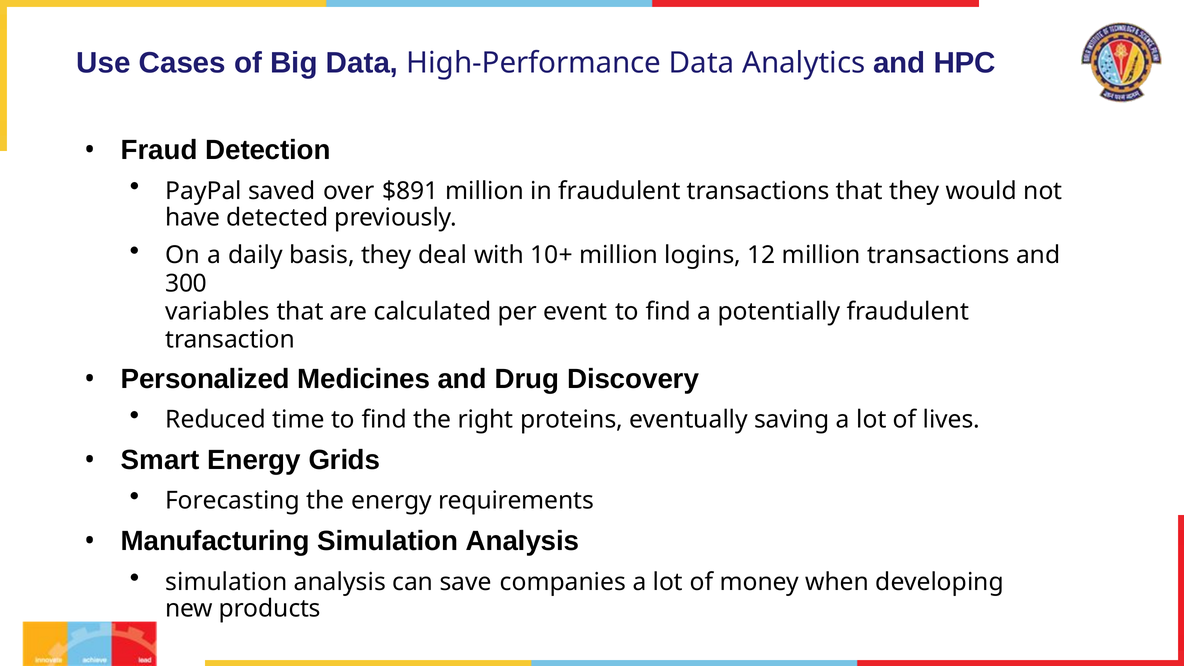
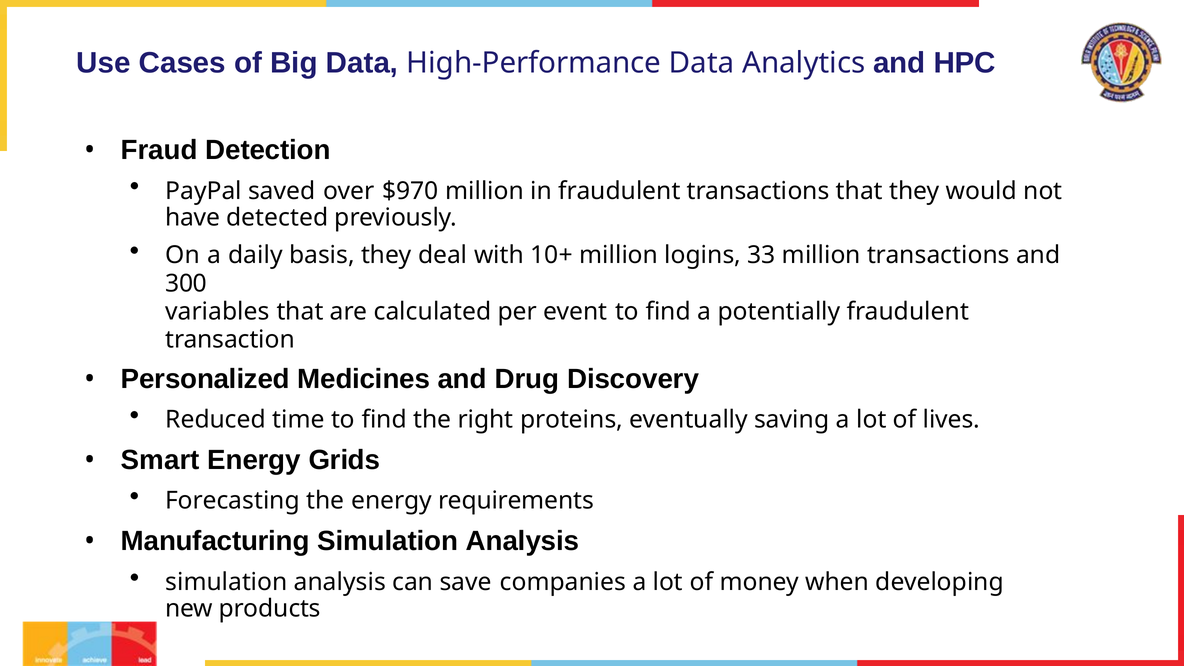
$891: $891 -> $970
12: 12 -> 33
